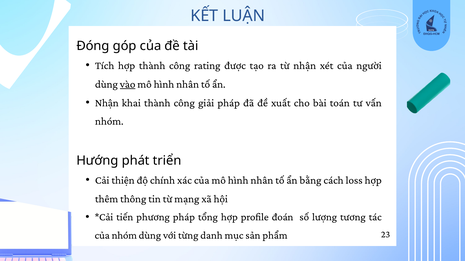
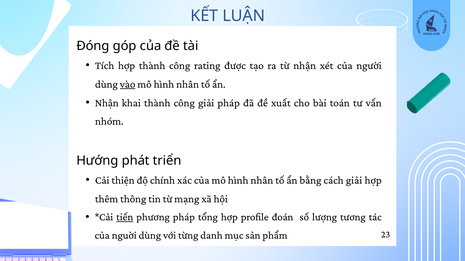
cách loss: loss -> giải
tiến underline: none -> present
của nhóm: nhóm -> nguời
